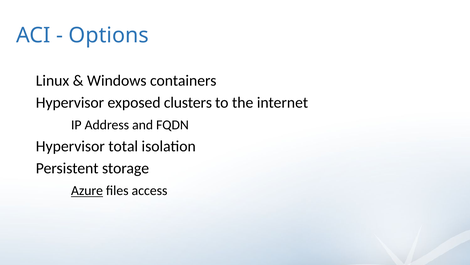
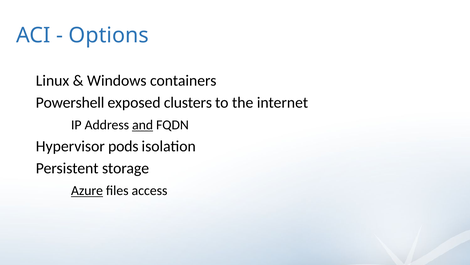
Hypervisor at (70, 102): Hypervisor -> Powershell
and underline: none -> present
total: total -> pods
